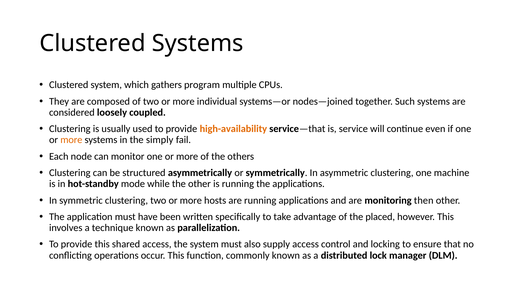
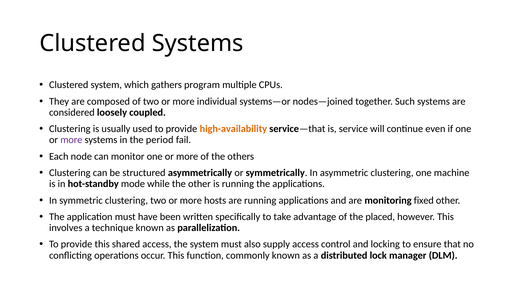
more at (71, 140) colour: orange -> purple
simply: simply -> period
then: then -> fixed
